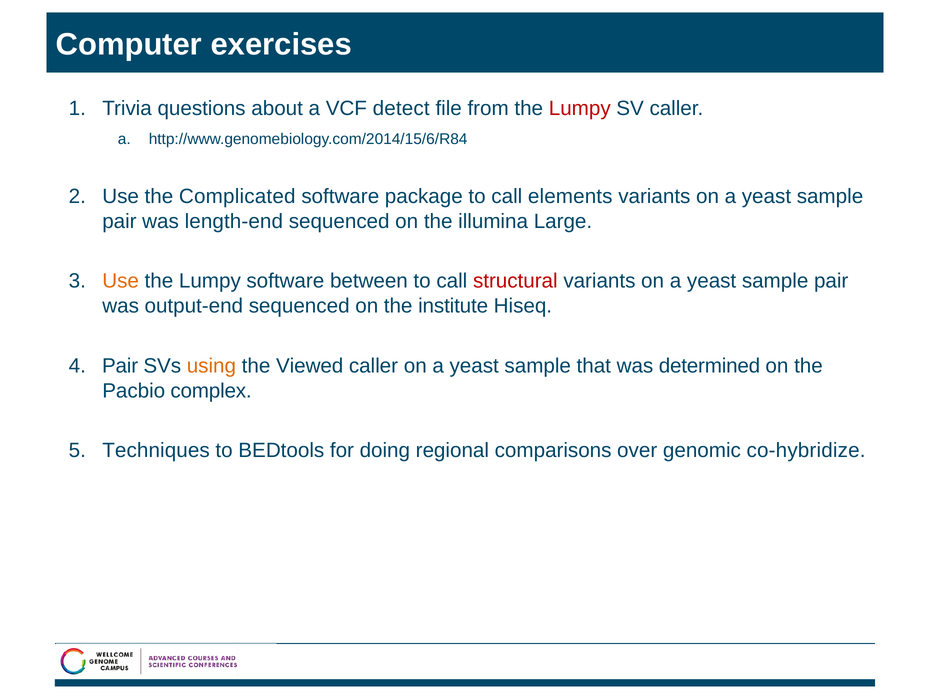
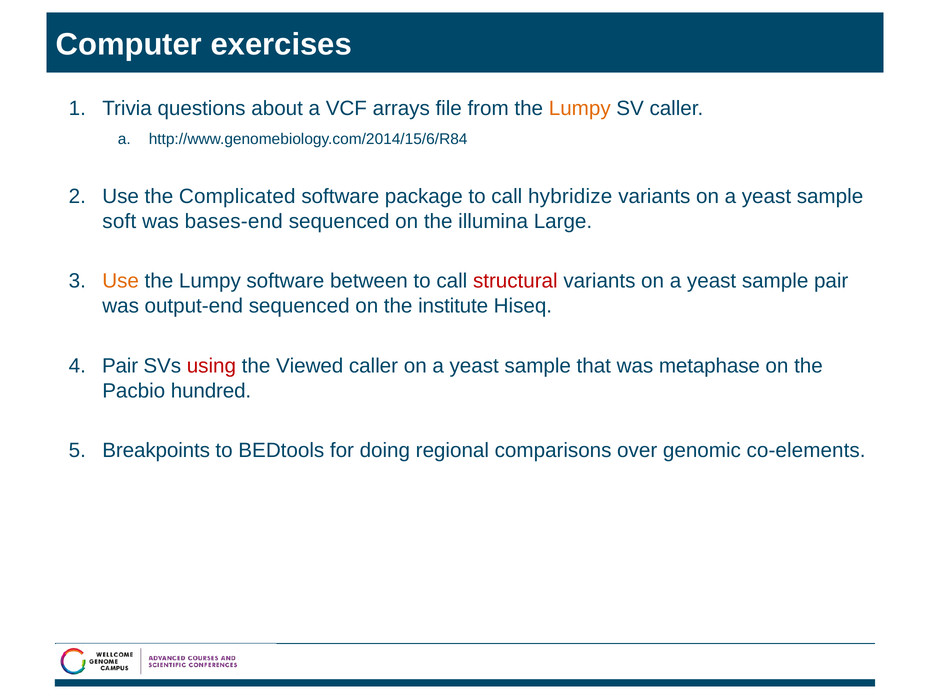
detect: detect -> arrays
Lumpy at (580, 108) colour: red -> orange
elements: elements -> hybridize
pair at (119, 221): pair -> soft
length-end: length-end -> bases-end
using colour: orange -> red
determined: determined -> metaphase
complex: complex -> hundred
Techniques: Techniques -> Breakpoints
co-hybridize: co-hybridize -> co-elements
